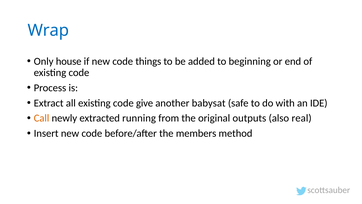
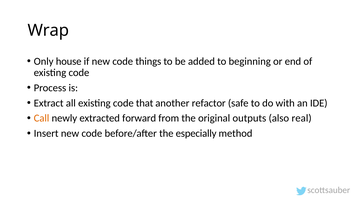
Wrap colour: blue -> black
give: give -> that
babysat: babysat -> refactor
running: running -> forward
members: members -> especially
